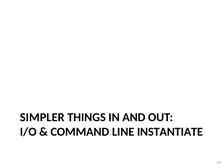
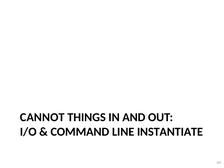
SIMPLER: SIMPLER -> CANNOT
